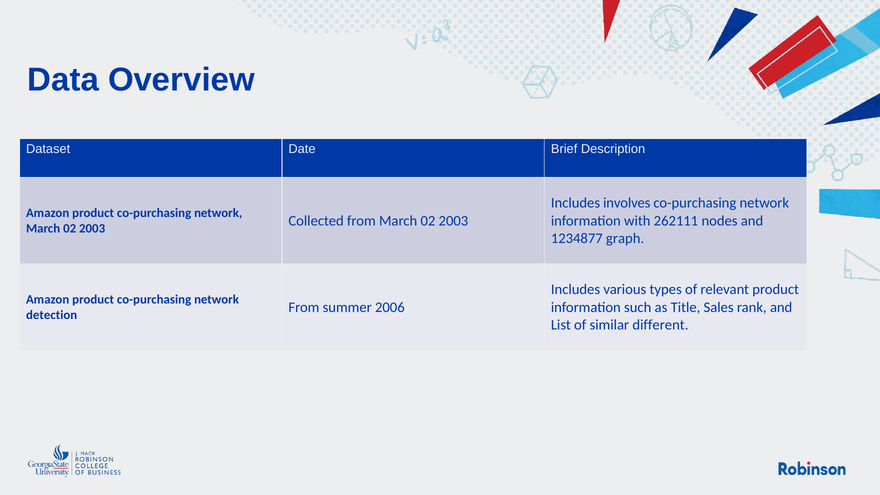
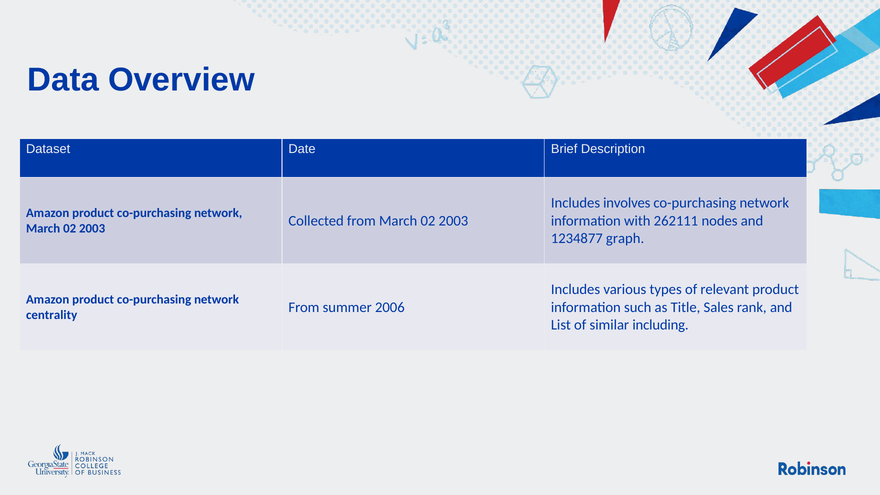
detection: detection -> centrality
different: different -> including
